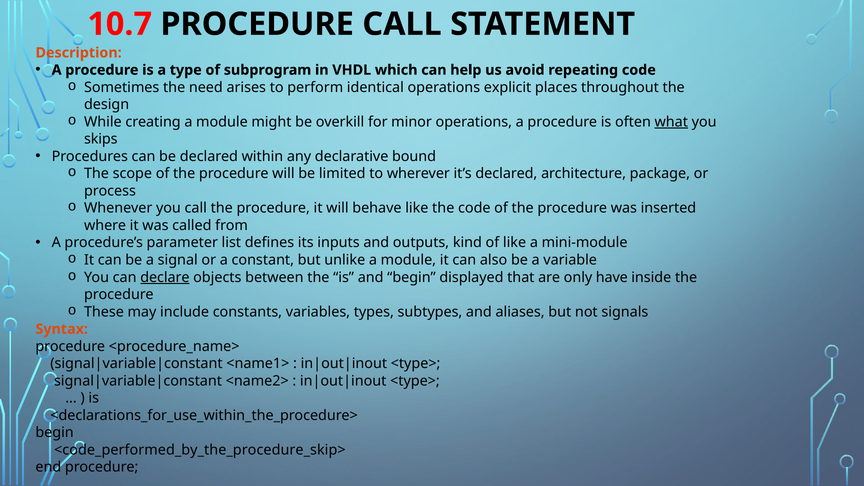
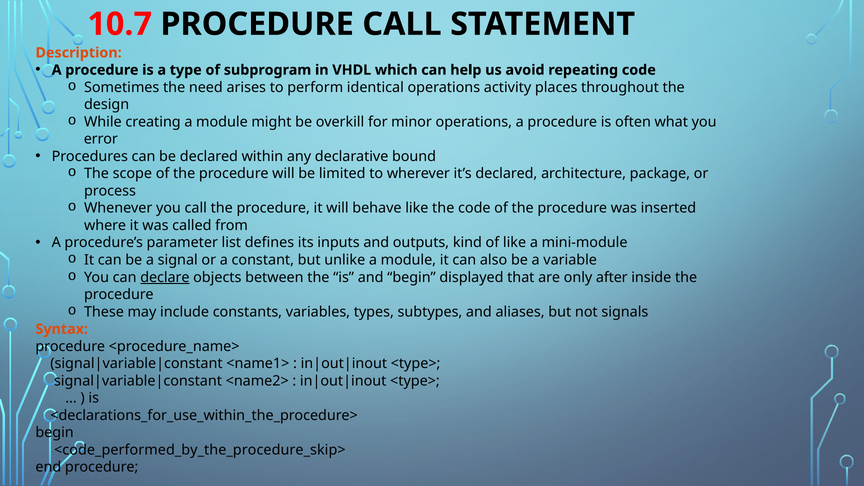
explicit: explicit -> activity
what underline: present -> none
skips: skips -> error
have: have -> after
